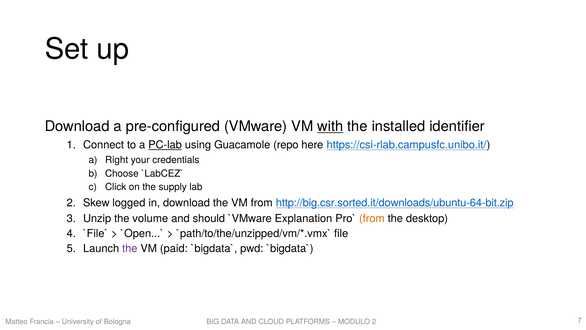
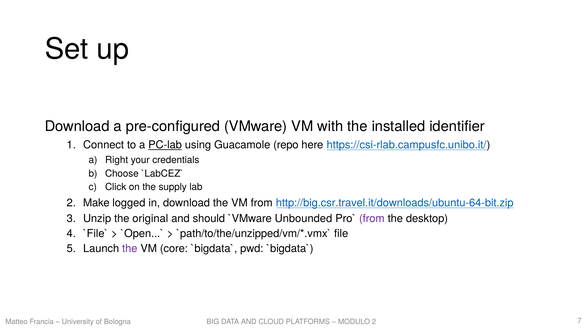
with underline: present -> none
Skew: Skew -> Make
http://big.csr.sorted.it/downloads/ubuntu-64-bit.zip: http://big.csr.sorted.it/downloads/ubuntu-64-bit.zip -> http://big.csr.travel.it/downloads/ubuntu-64-bit.zip
volume: volume -> original
Explanation: Explanation -> Unbounded
from at (372, 218) colour: orange -> purple
paid: paid -> core
